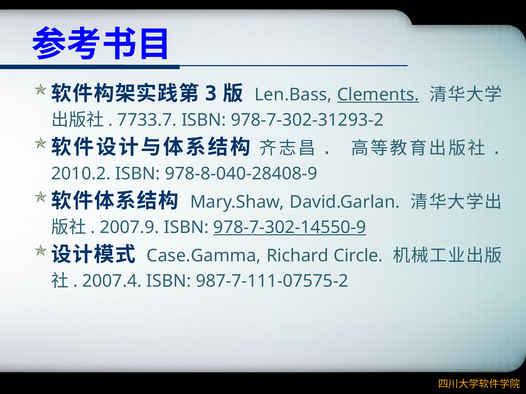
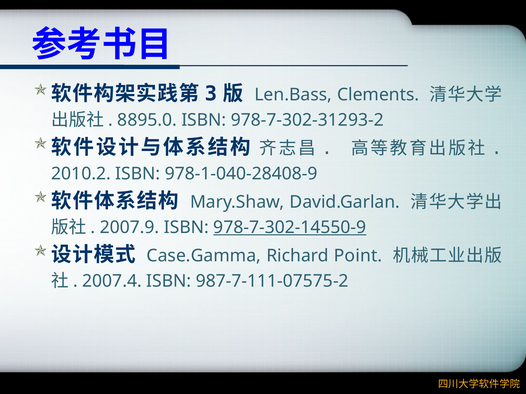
Clements underline: present -> none
7733.7: 7733.7 -> 8895.0
978-8-040-28408-9: 978-8-040-28408-9 -> 978-1-040-28408-9
Circle: Circle -> Point
